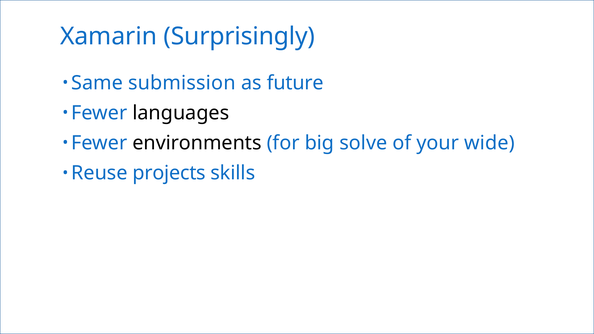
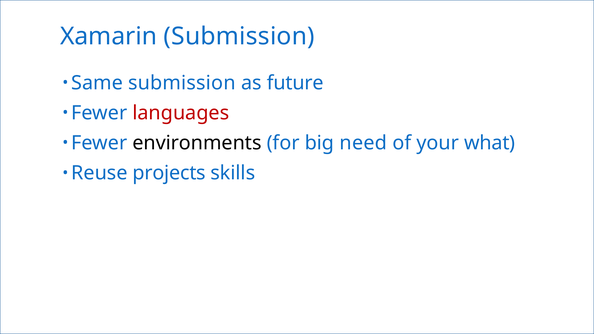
Xamarin Surprisingly: Surprisingly -> Submission
languages colour: black -> red
solve: solve -> need
wide: wide -> what
